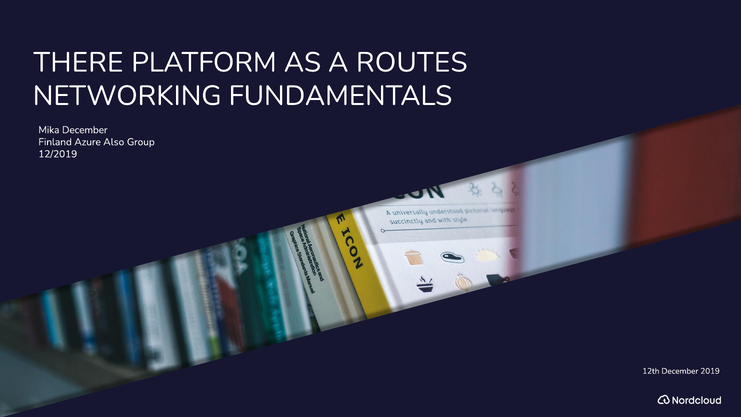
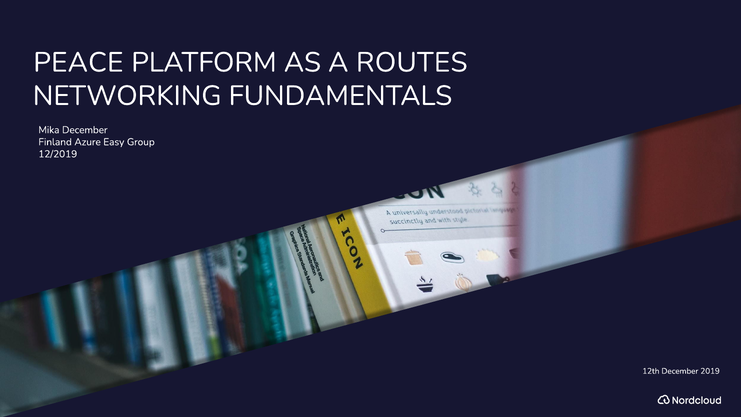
THERE: THERE -> PEACE
Also: Also -> Easy
